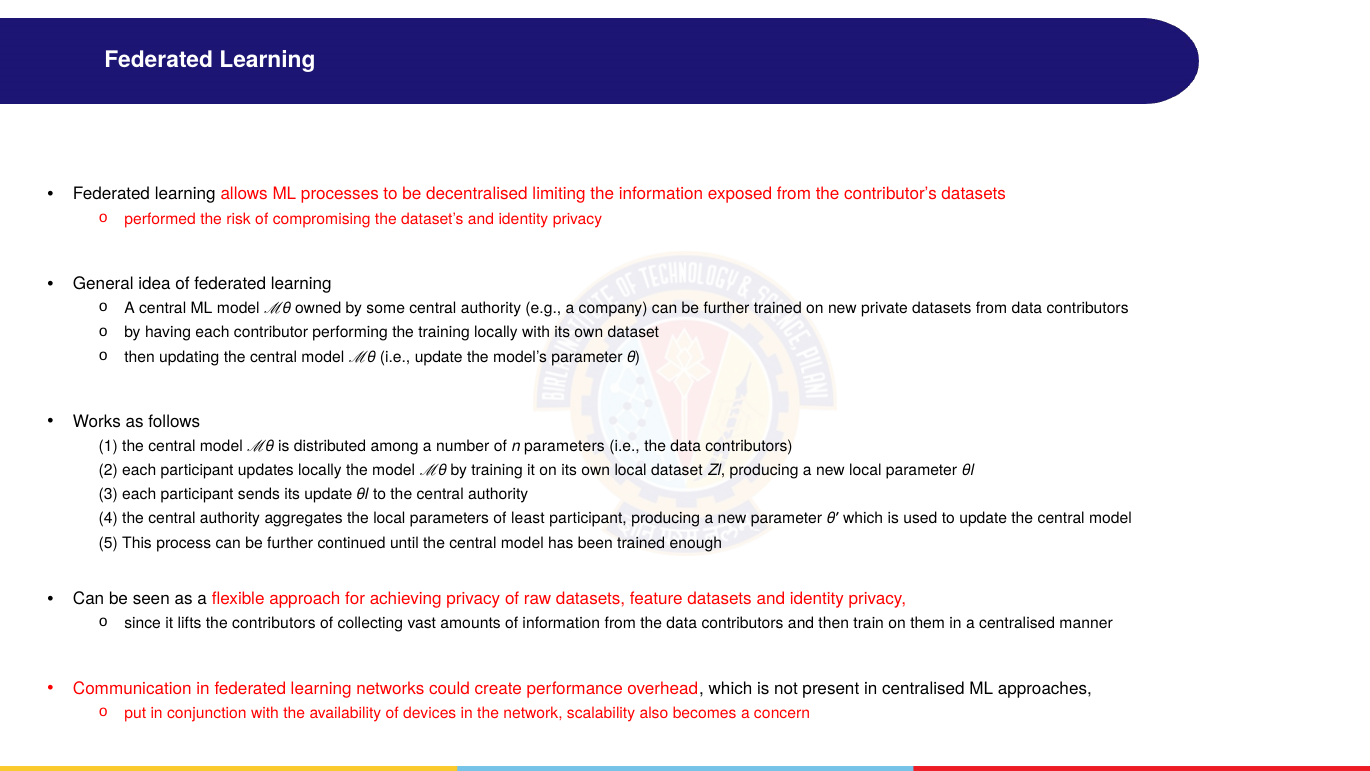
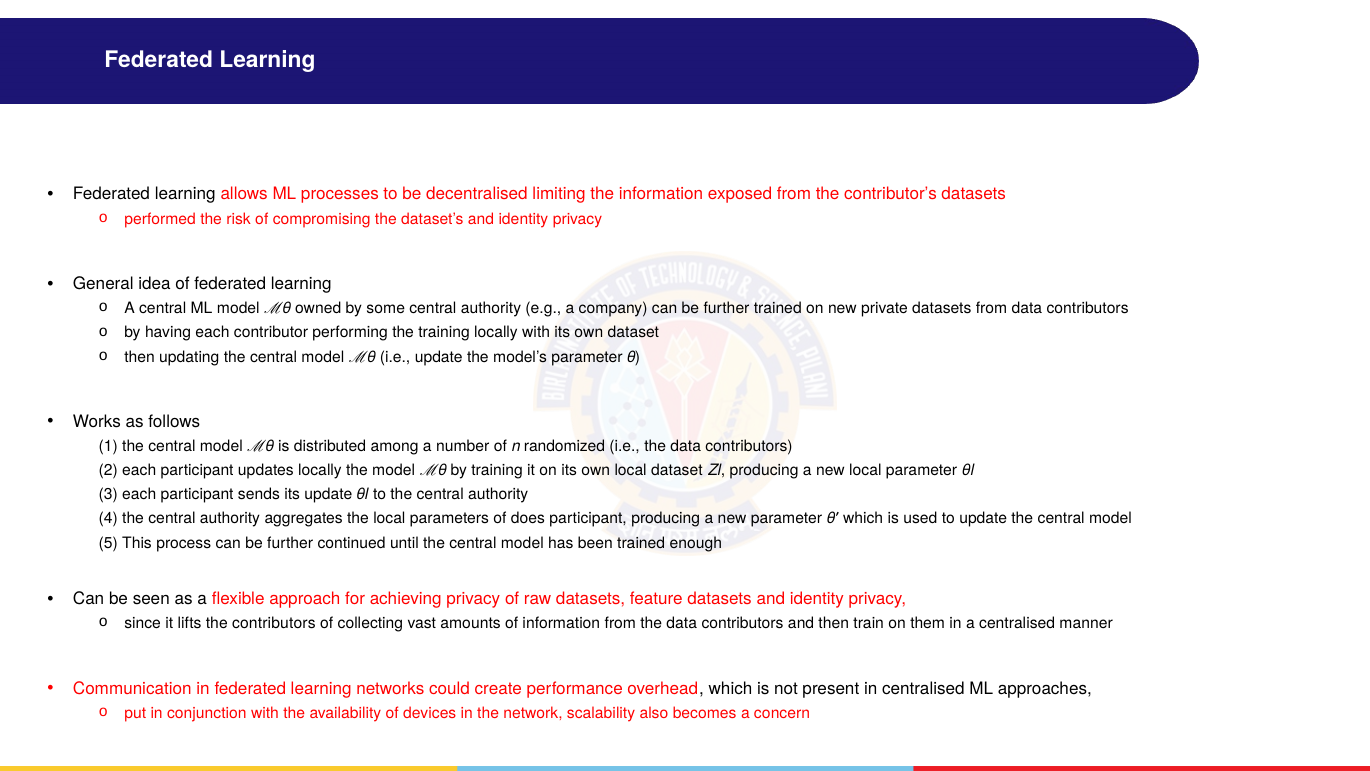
of parameters: parameters -> randomized
least: least -> does
